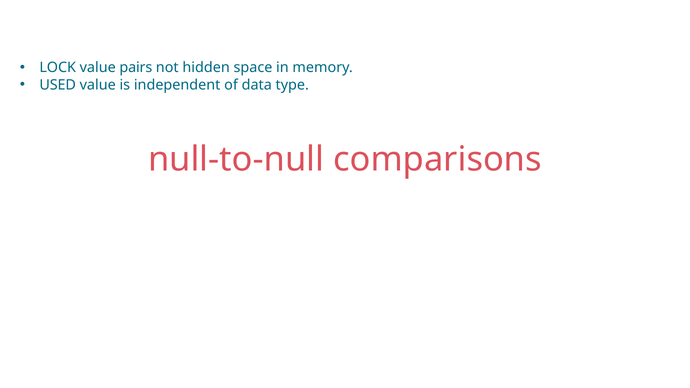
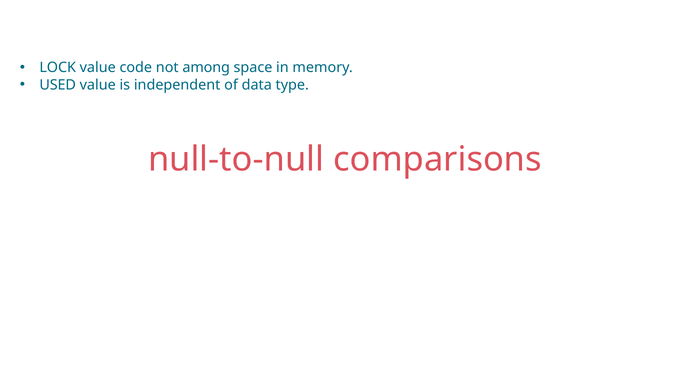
pairs: pairs -> code
hidden: hidden -> among
